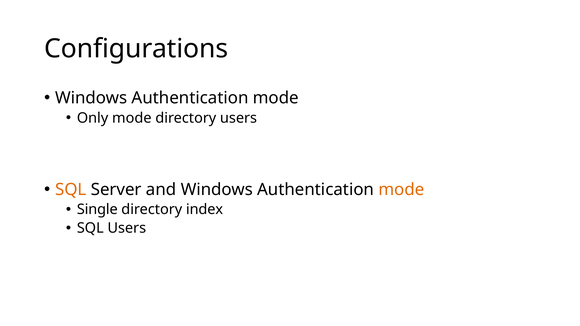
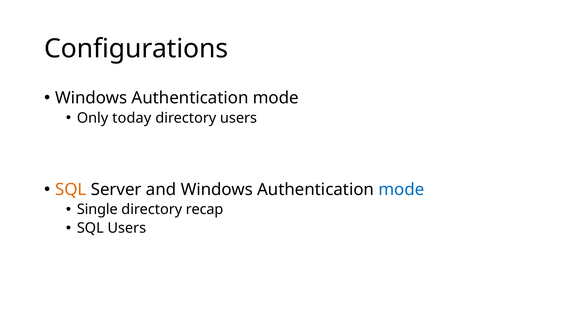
Only mode: mode -> today
mode at (401, 190) colour: orange -> blue
index: index -> recap
